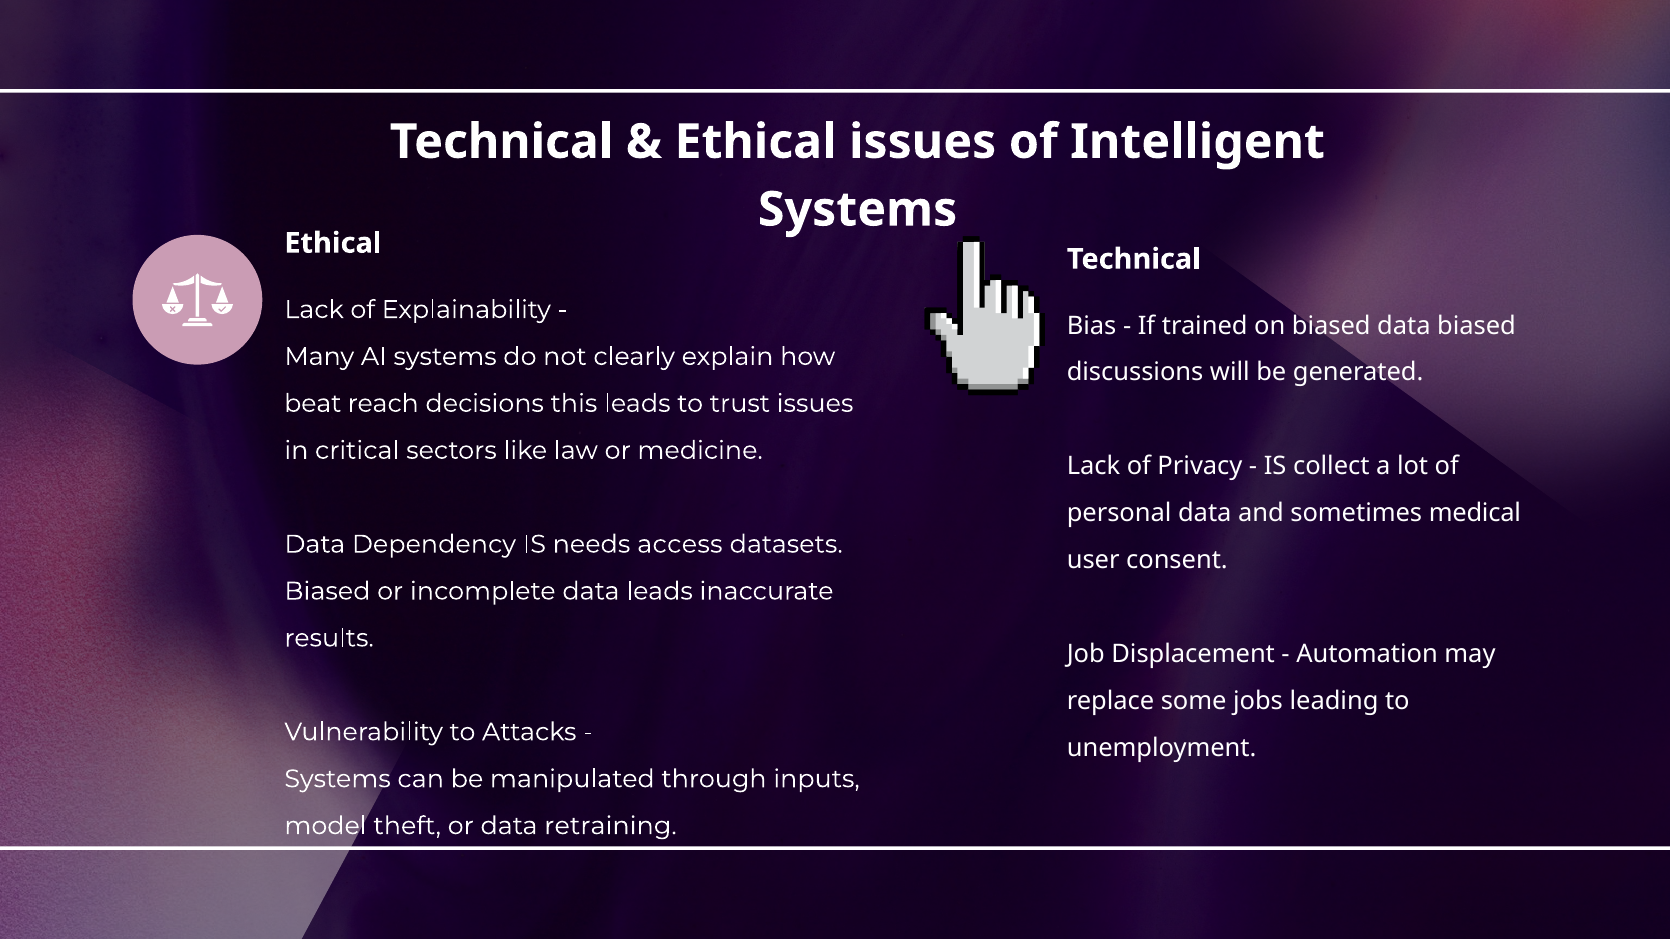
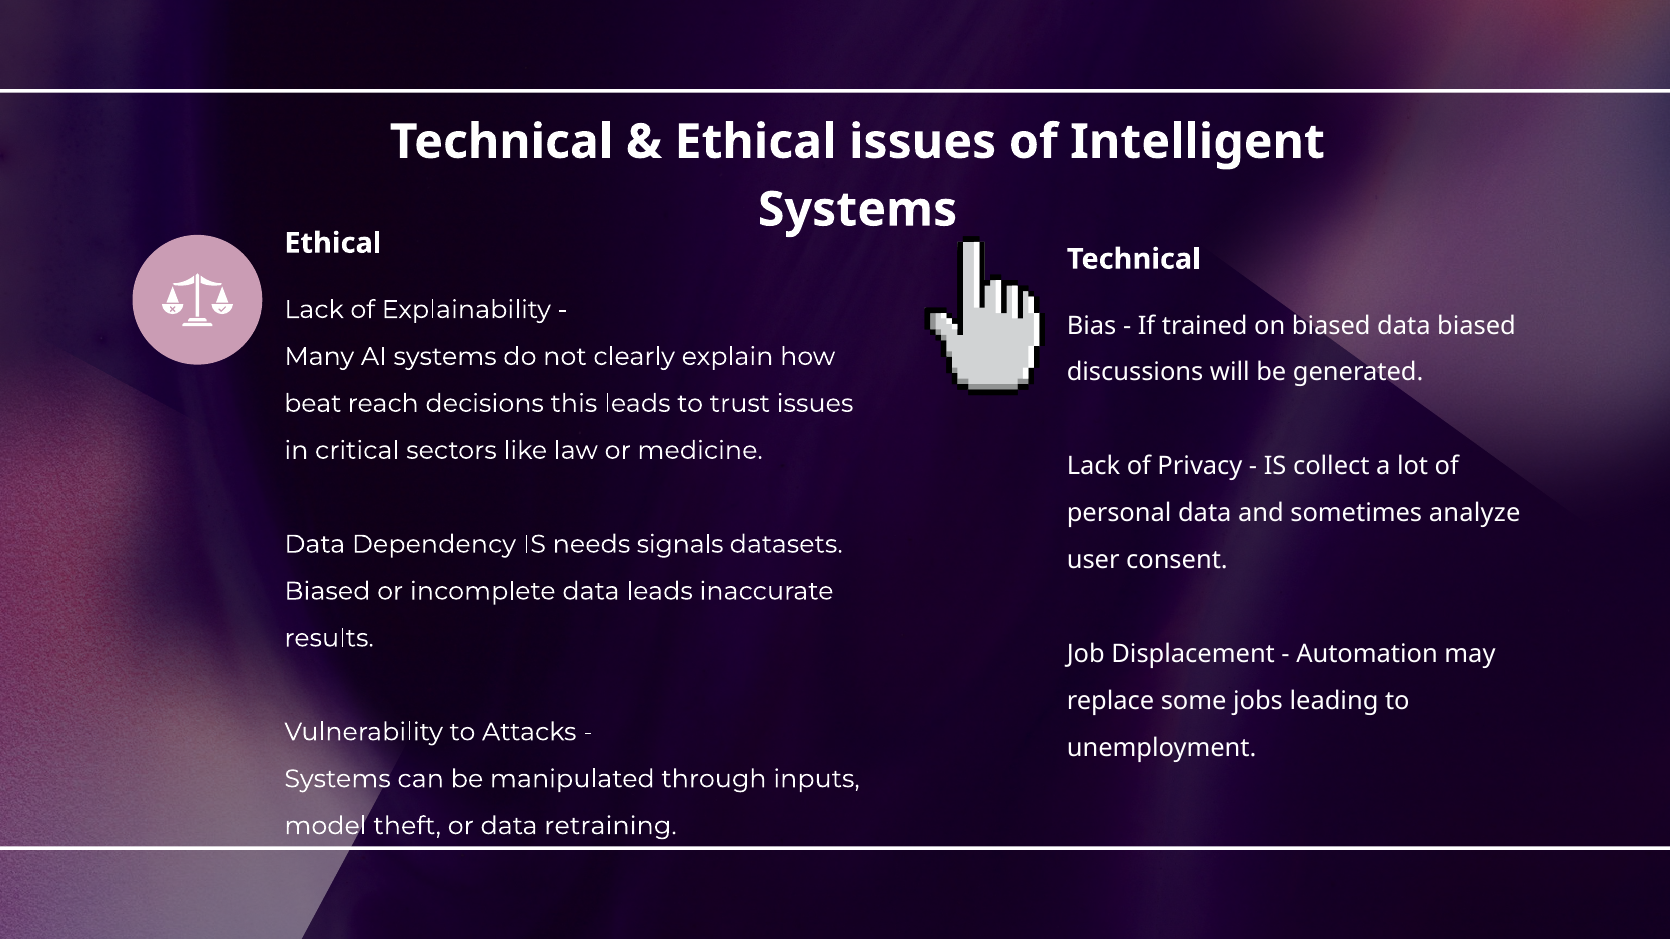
medical: medical -> analyze
access: access -> signals
